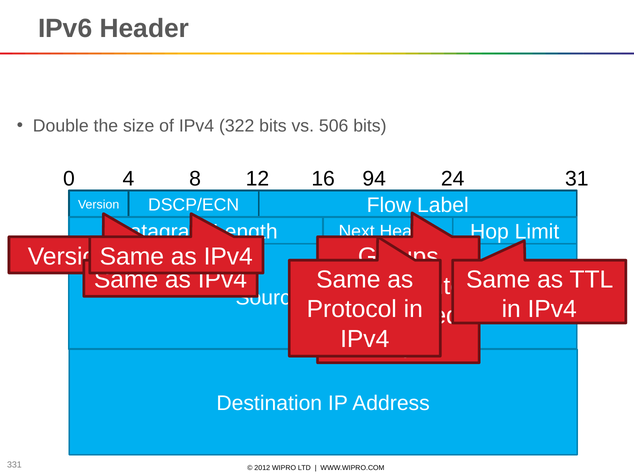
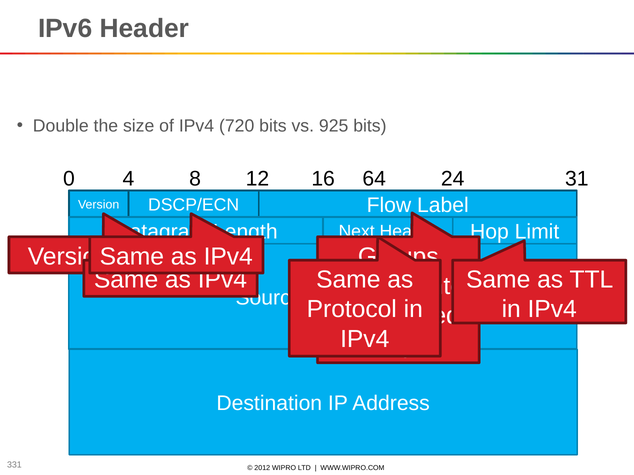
322: 322 -> 720
506: 506 -> 925
94: 94 -> 64
